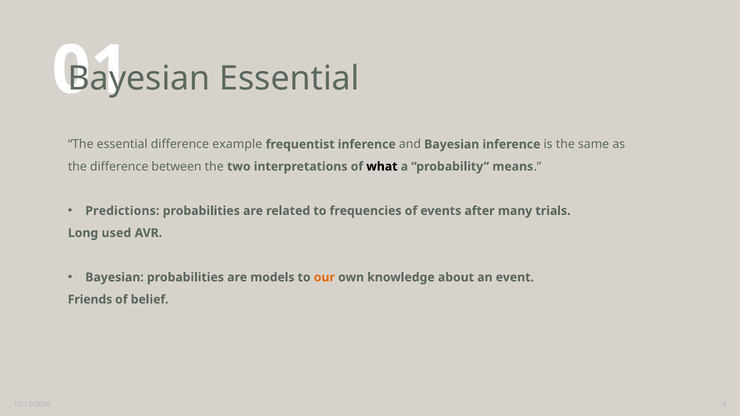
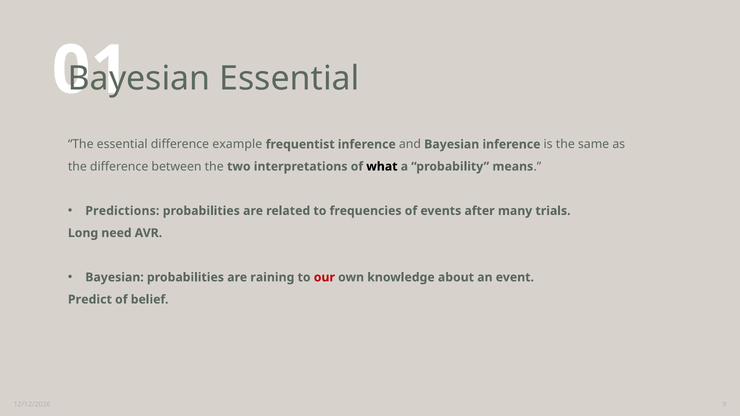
used: used -> need
models: models -> raining
our colour: orange -> red
Friends: Friends -> Predict
